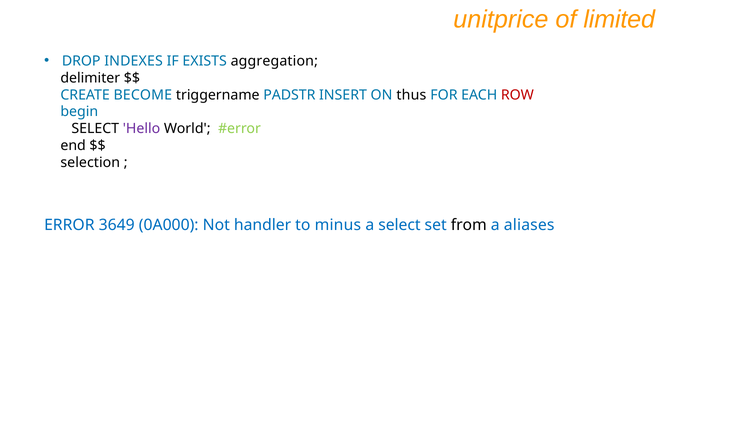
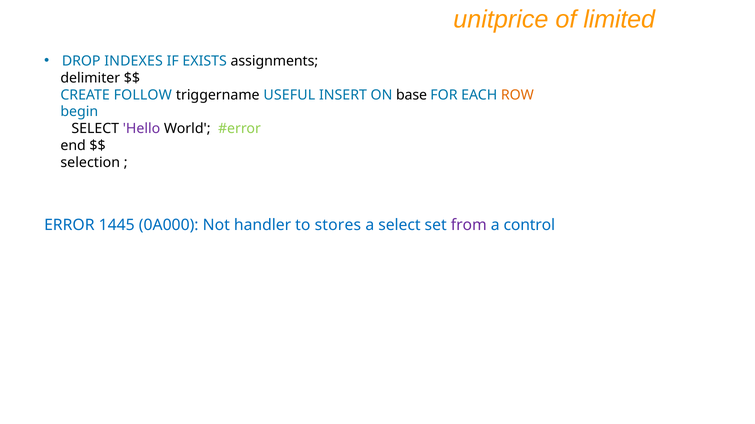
aggregation: aggregation -> assignments
BECOME: BECOME -> FOLLOW
PADSTR: PADSTR -> USEFUL
thus: thus -> base
ROW colour: red -> orange
3649: 3649 -> 1445
minus: minus -> stores
from colour: black -> purple
aliases: aliases -> control
